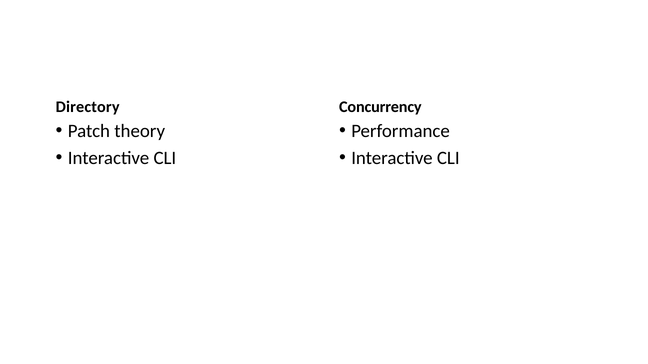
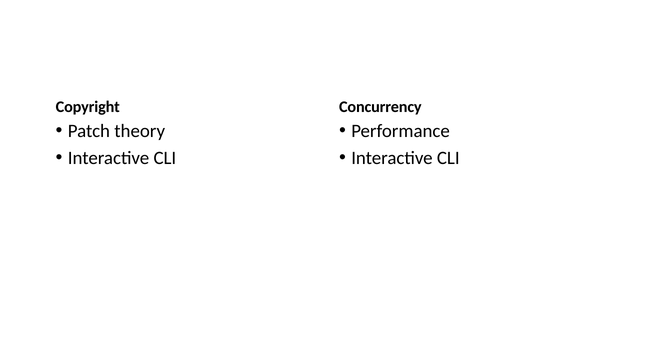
Directory: Directory -> Copyright
